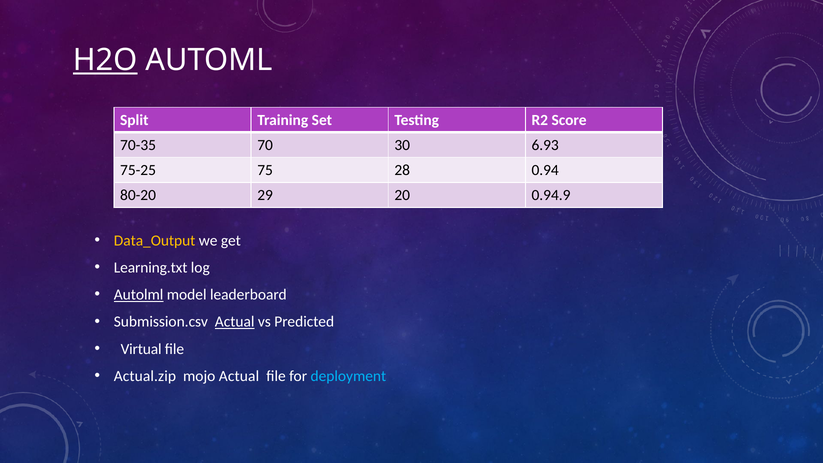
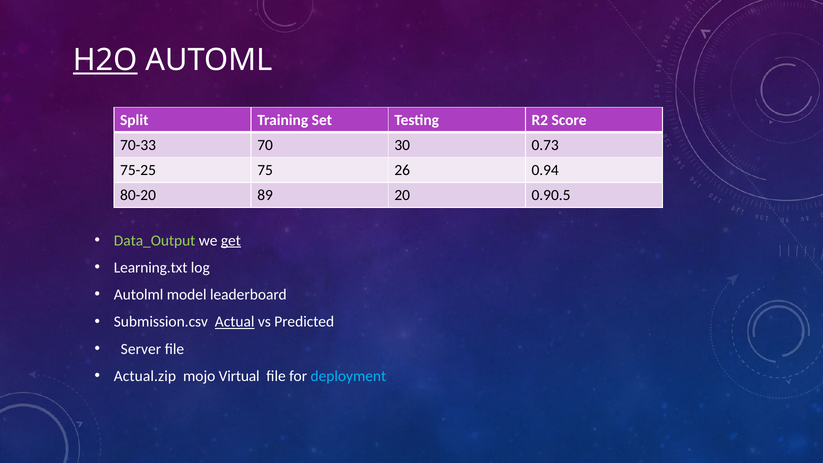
70-35: 70-35 -> 70-33
6.93: 6.93 -> 0.73
28: 28 -> 26
29: 29 -> 89
0.94.9: 0.94.9 -> 0.90.5
Data_Output colour: yellow -> light green
get underline: none -> present
Autolml underline: present -> none
Virtual: Virtual -> Server
mojo Actual: Actual -> Virtual
